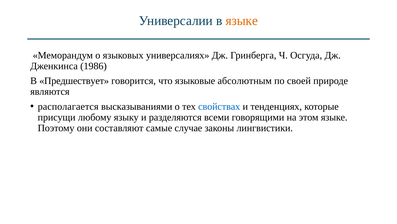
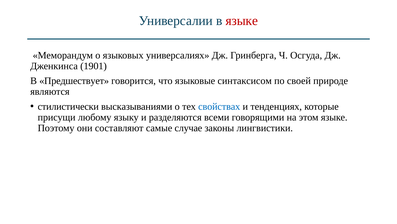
языке at (242, 21) colour: orange -> red
1986: 1986 -> 1901
абсолютным: абсолютным -> синтаксисом
располагается: располагается -> стилистически
